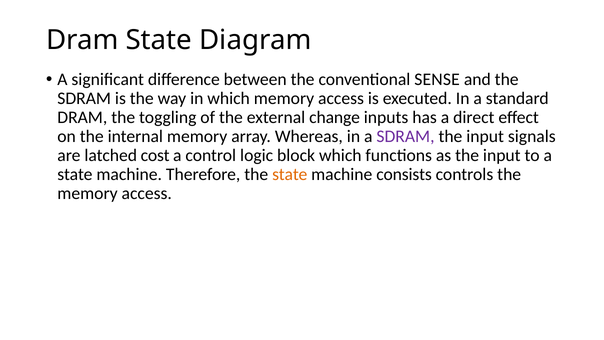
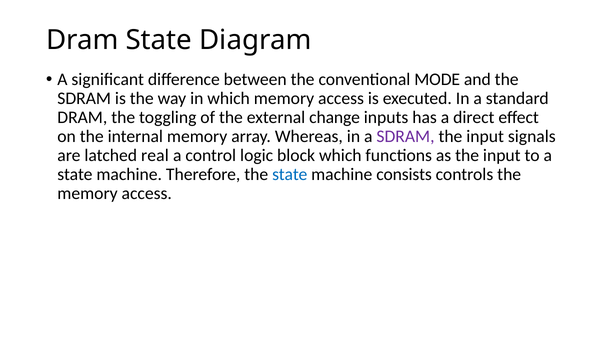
SENSE: SENSE -> MODE
cost: cost -> real
state at (290, 174) colour: orange -> blue
